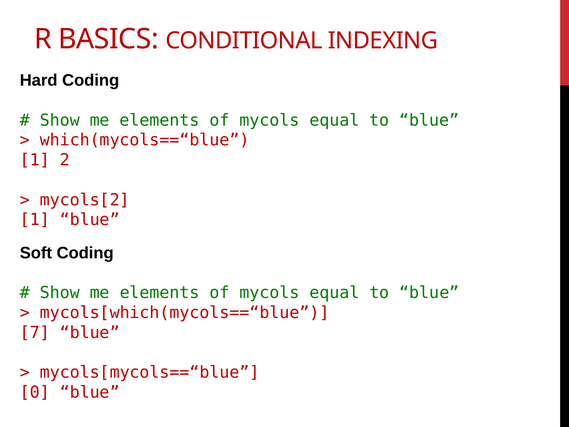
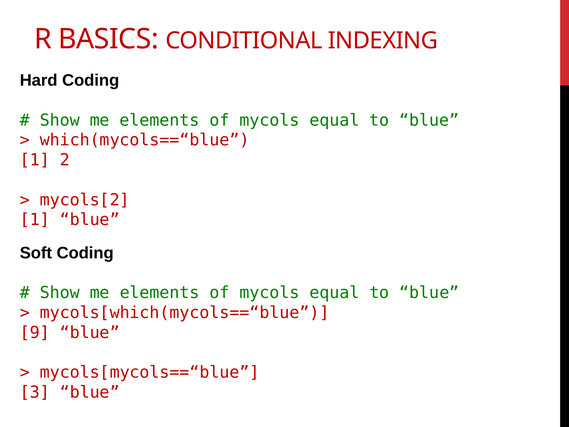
7: 7 -> 9
0: 0 -> 3
